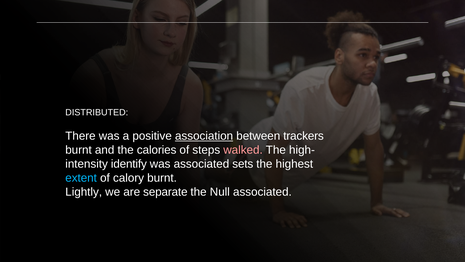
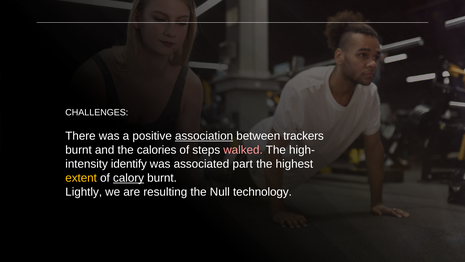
DISTRIBUTED: DISTRIBUTED -> CHALLENGES
sets: sets -> part
extent colour: light blue -> yellow
calory underline: none -> present
separate: separate -> resulting
Null associated: associated -> technology
